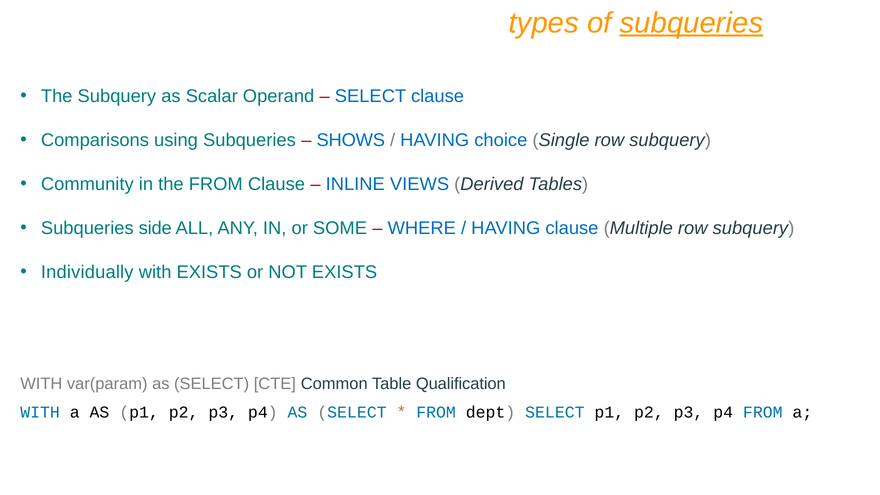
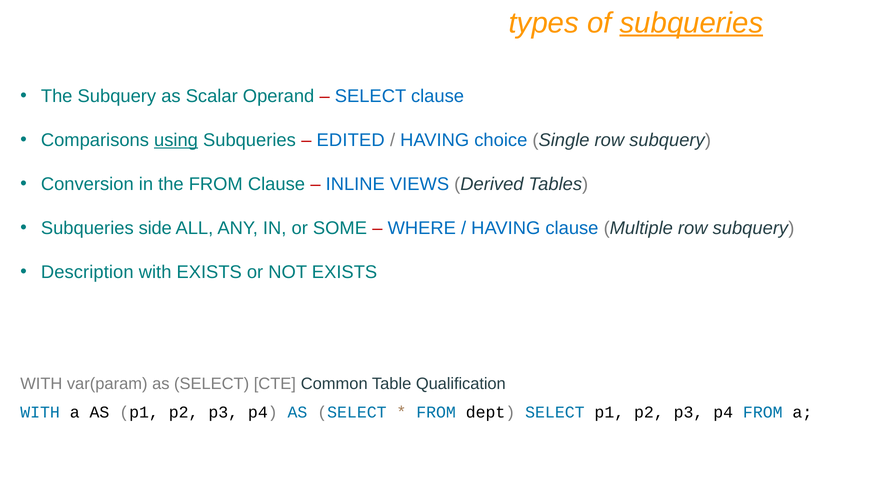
using underline: none -> present
SHOWS: SHOWS -> EDITED
Community: Community -> Conversion
Individually: Individually -> Description
